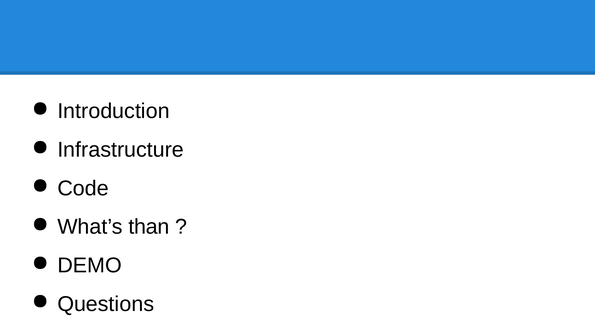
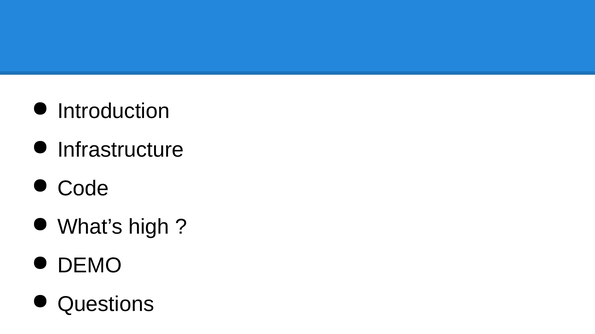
than: than -> high
